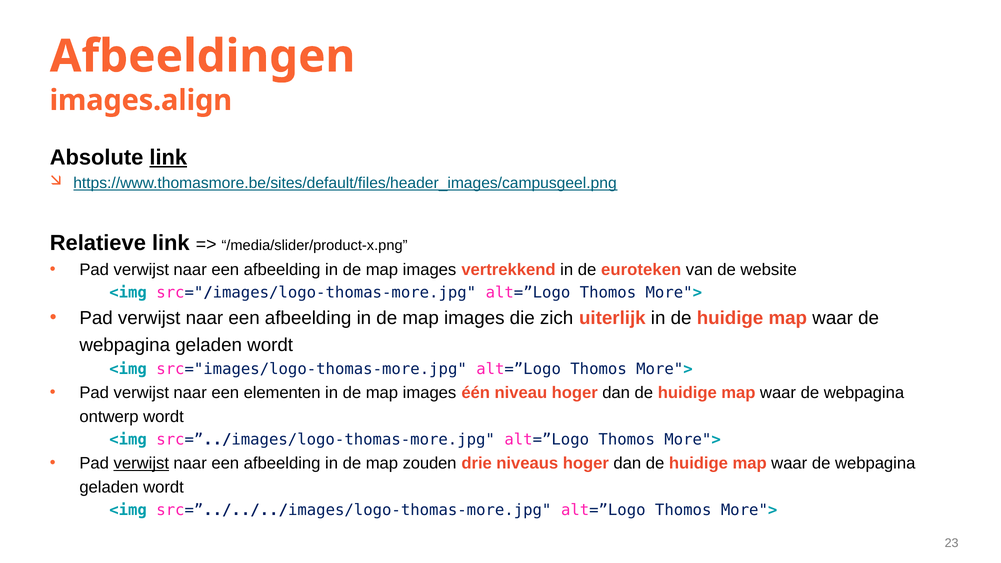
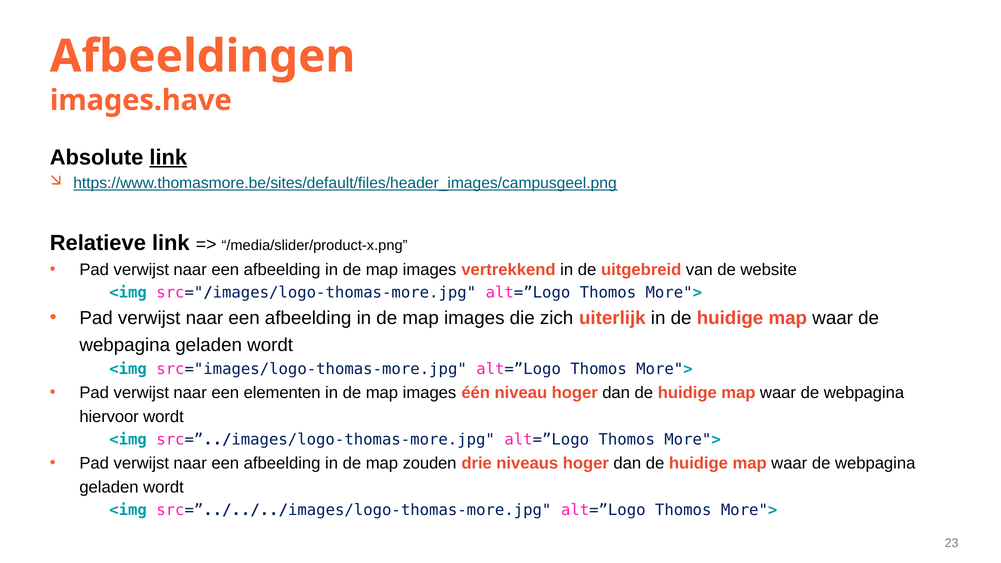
images.align: images.align -> images.have
euroteken: euroteken -> uitgebreid
ontwerp: ontwerp -> hiervoor
verwijst at (141, 463) underline: present -> none
